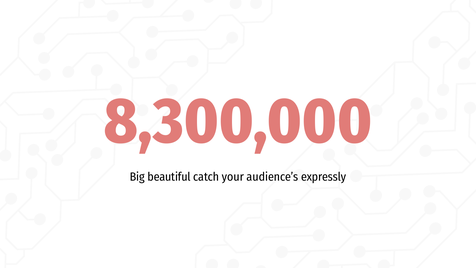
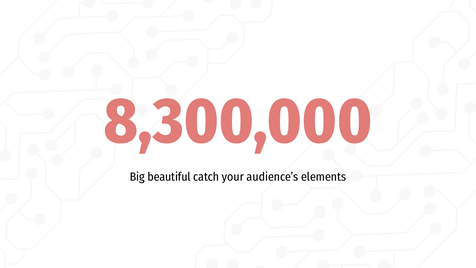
expressly: expressly -> elements
